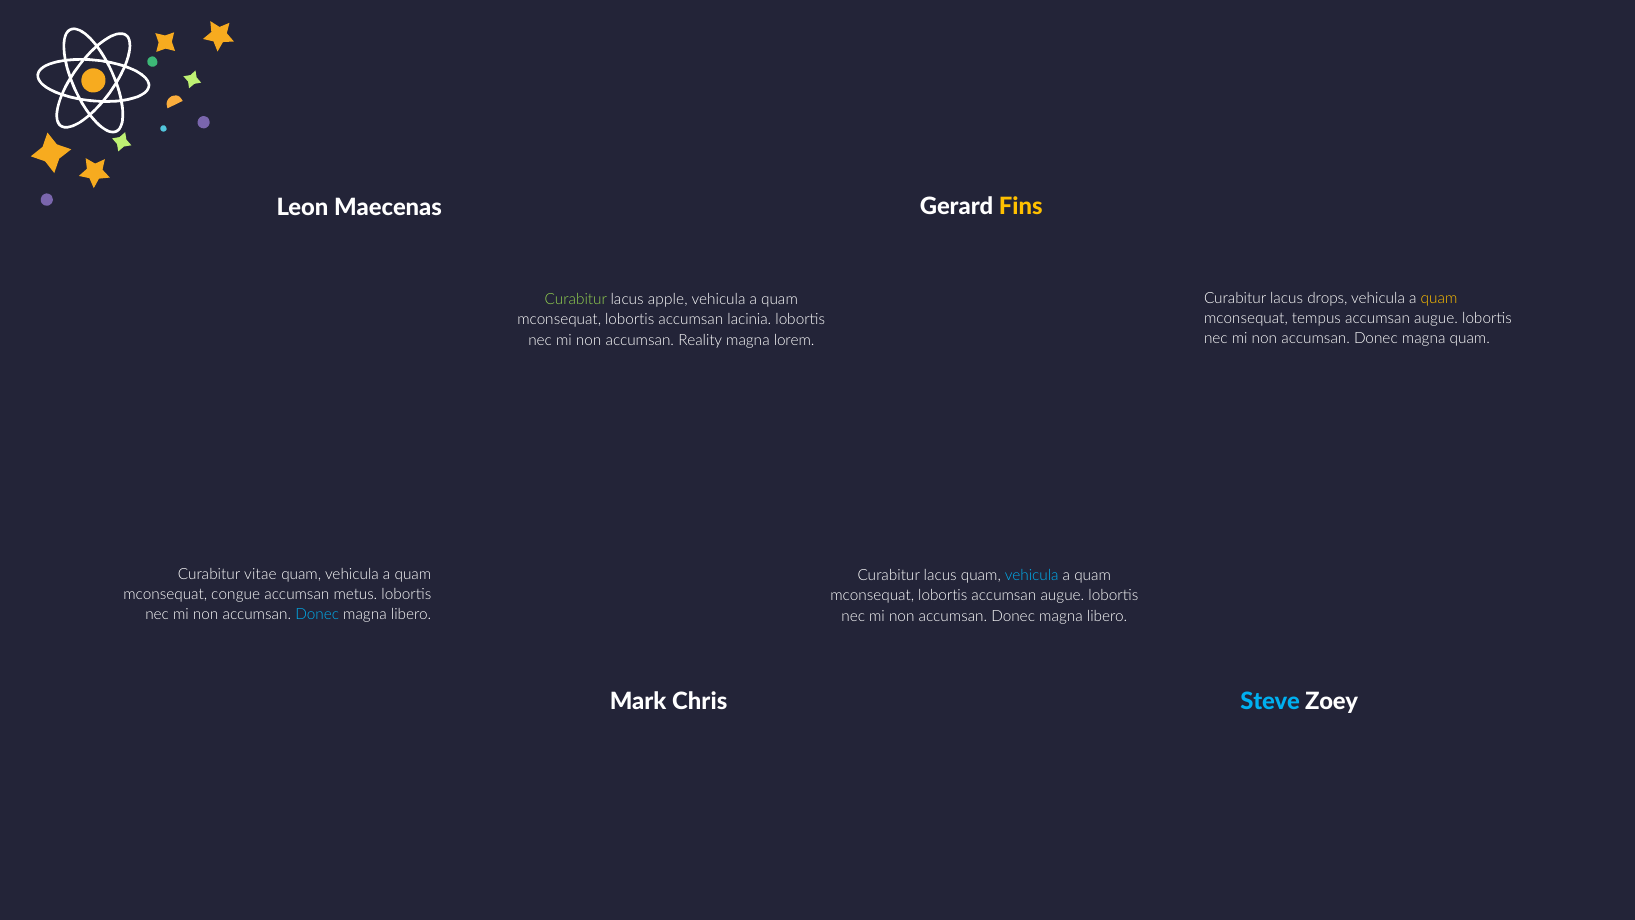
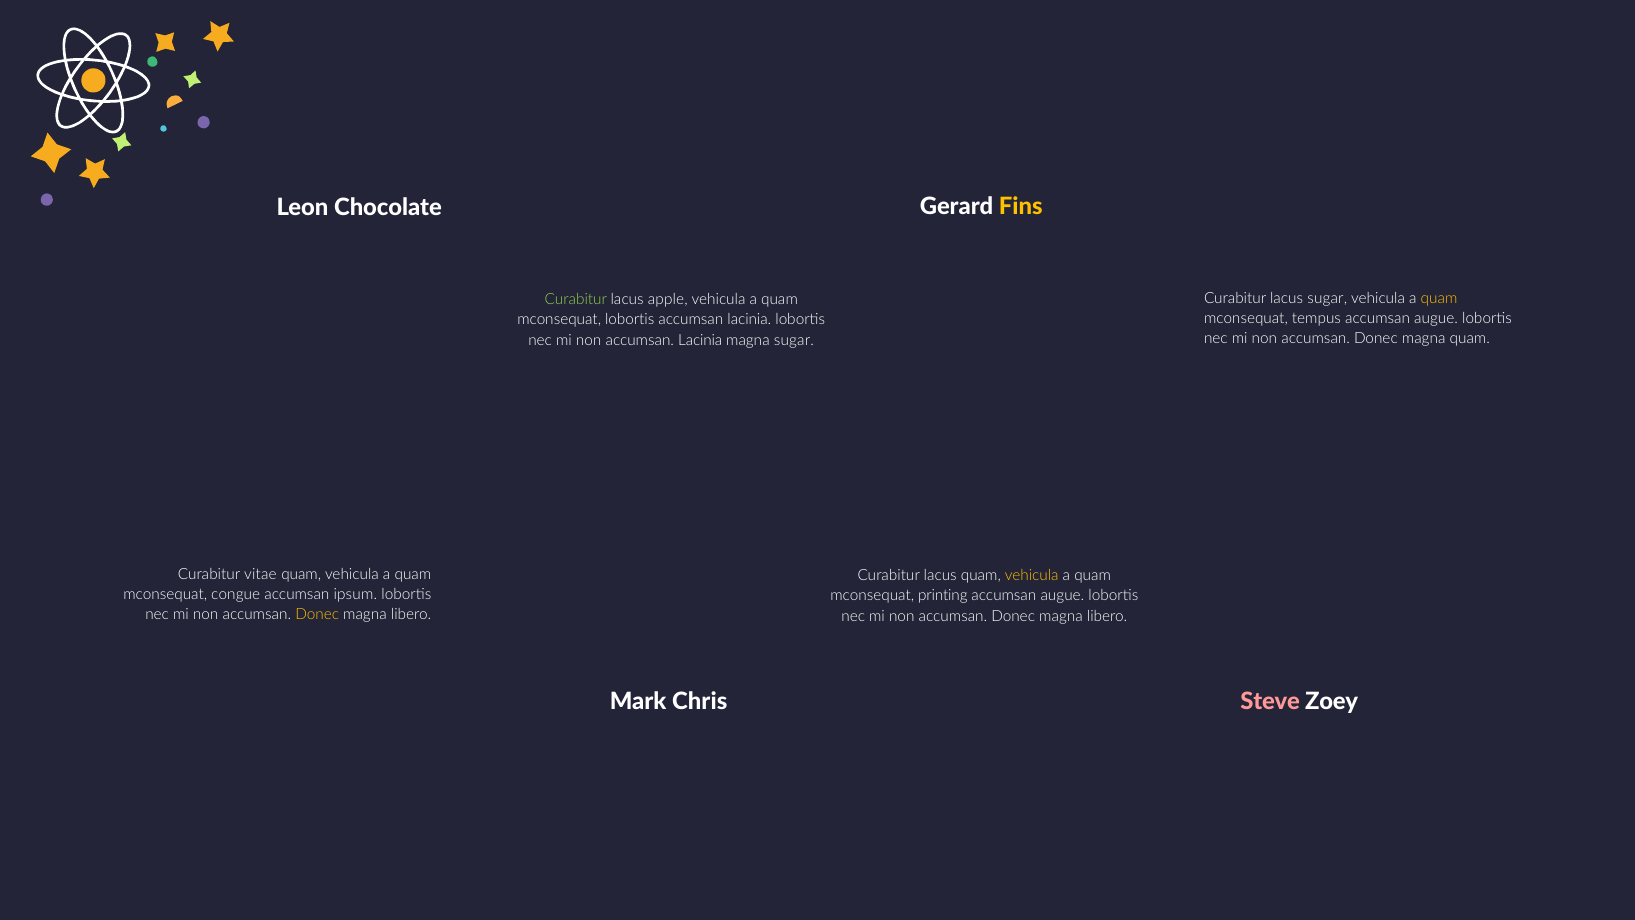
Maecenas: Maecenas -> Chocolate
lacus drops: drops -> sugar
non accumsan Reality: Reality -> Lacinia
magna lorem: lorem -> sugar
vehicula at (1032, 575) colour: light blue -> yellow
metus: metus -> ipsum
lobortis at (943, 595): lobortis -> printing
Donec at (317, 615) colour: light blue -> yellow
Steve colour: light blue -> pink
